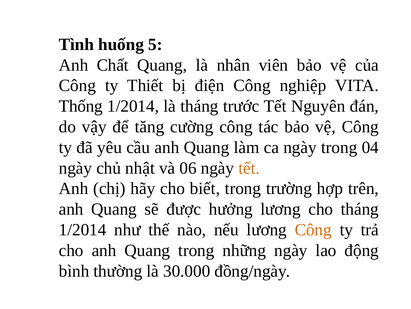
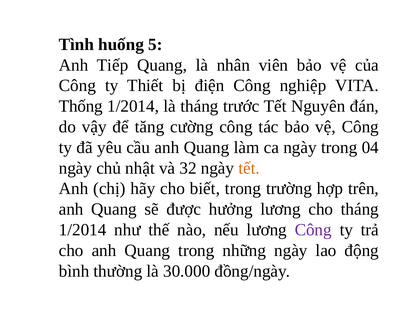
Chất: Chất -> Tiếp
06: 06 -> 32
Công at (313, 229) colour: orange -> purple
